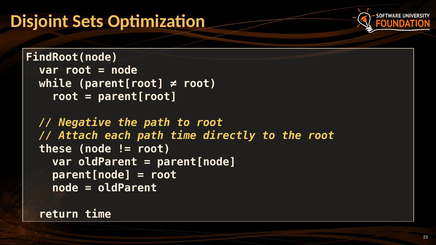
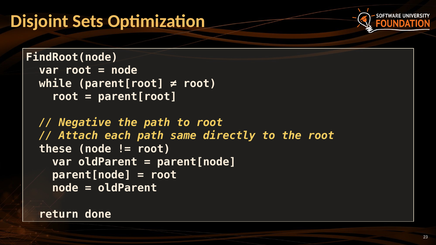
path time: time -> same
return time: time -> done
